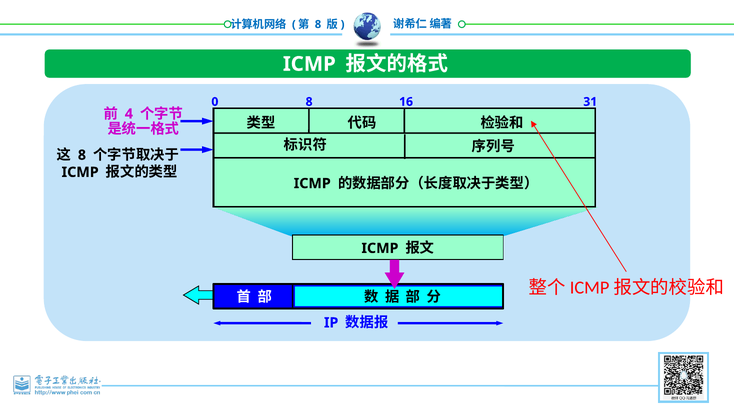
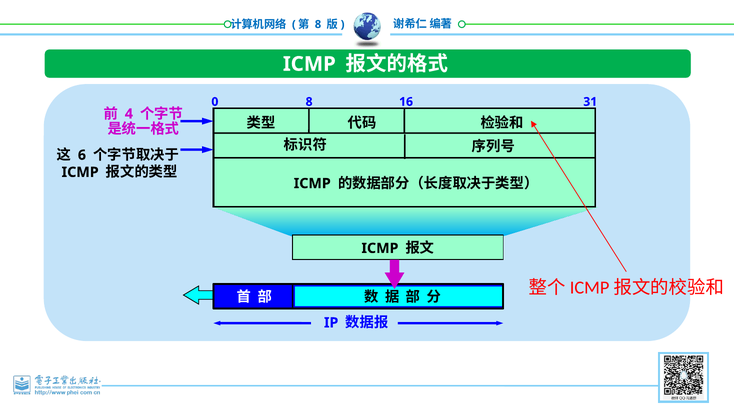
8 at (82, 155): 8 -> 6
